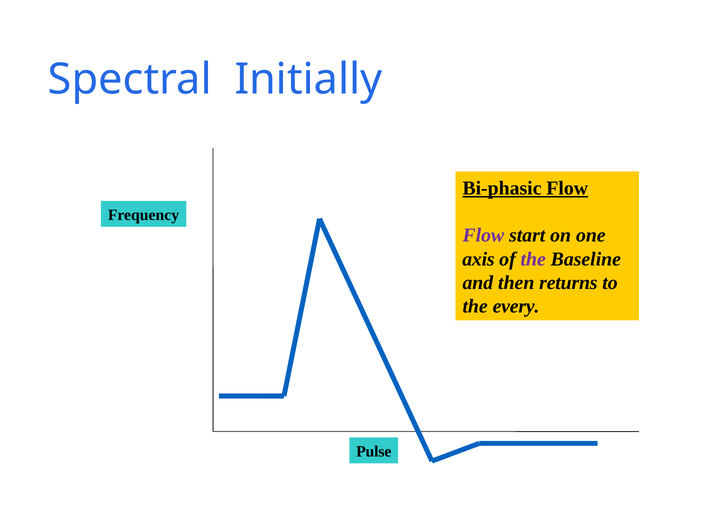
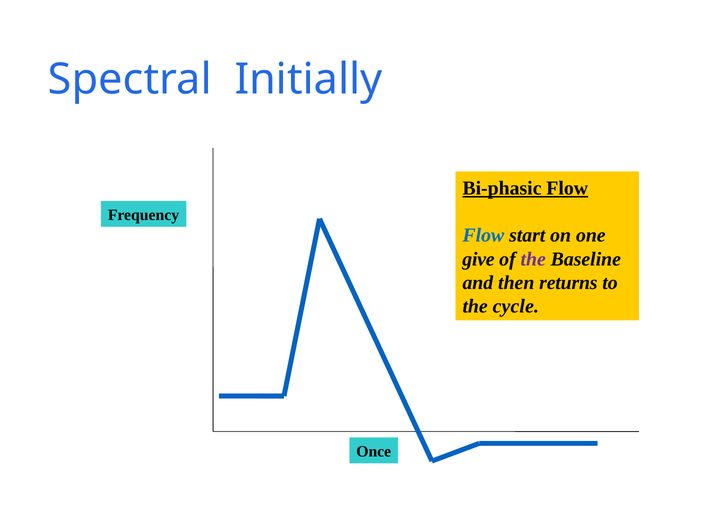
Flow at (483, 236) colour: purple -> blue
axis: axis -> give
every: every -> cycle
Pulse: Pulse -> Once
